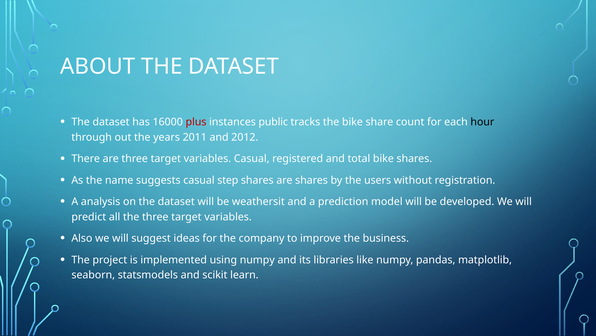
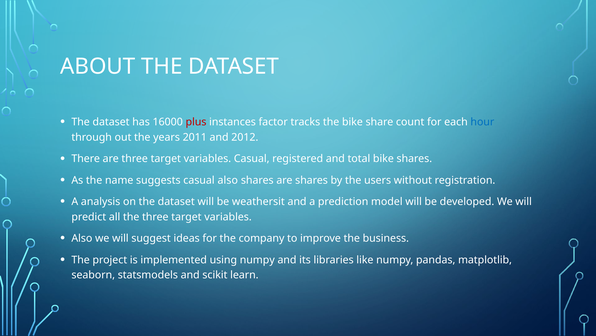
public: public -> factor
hour colour: black -> blue
casual step: step -> also
